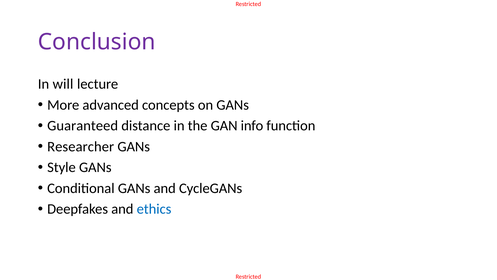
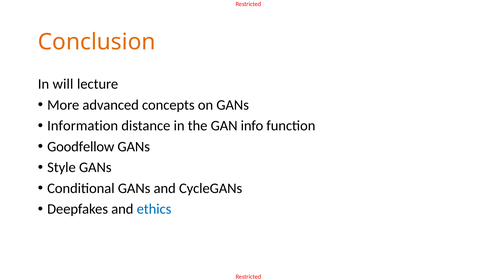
Conclusion colour: purple -> orange
Guaranteed: Guaranteed -> Information
Researcher: Researcher -> Goodfellow
